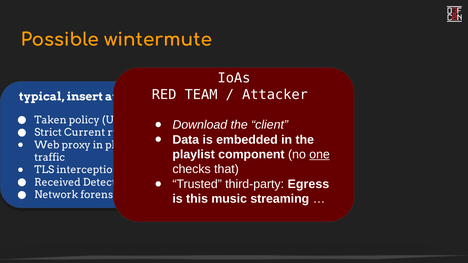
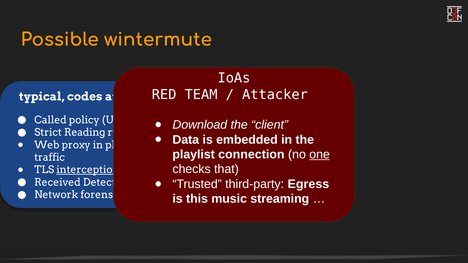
insert: insert -> codes
Taken: Taken -> Called
Current: Current -> Reading
component: component -> connection
interception underline: none -> present
